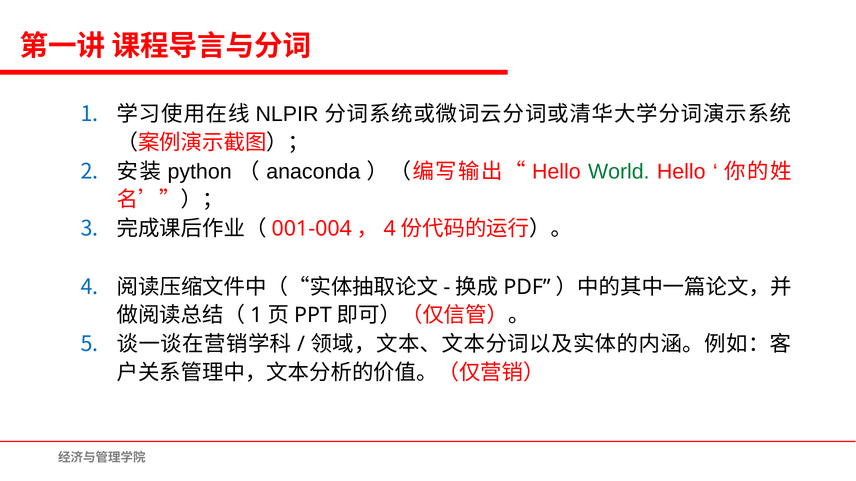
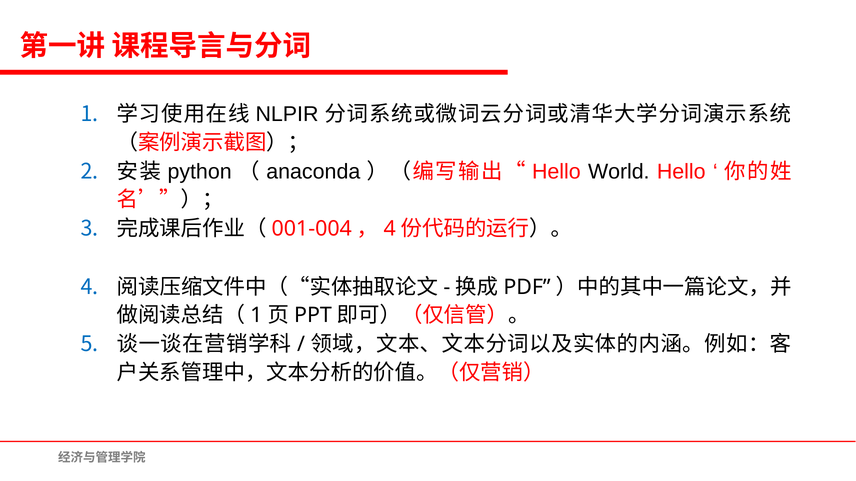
World colour: green -> black
